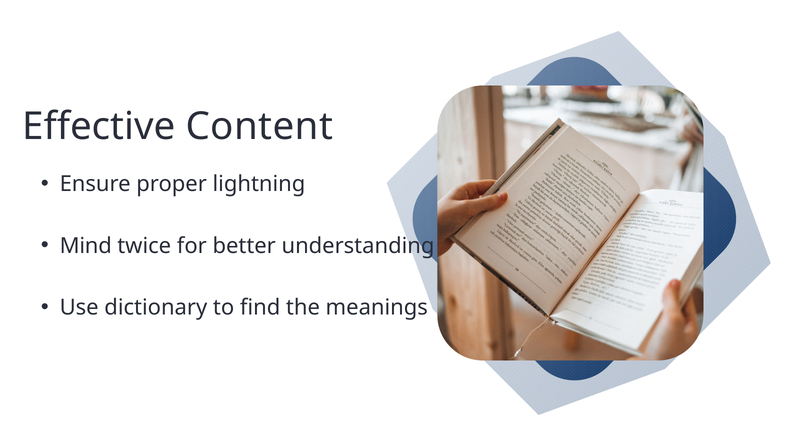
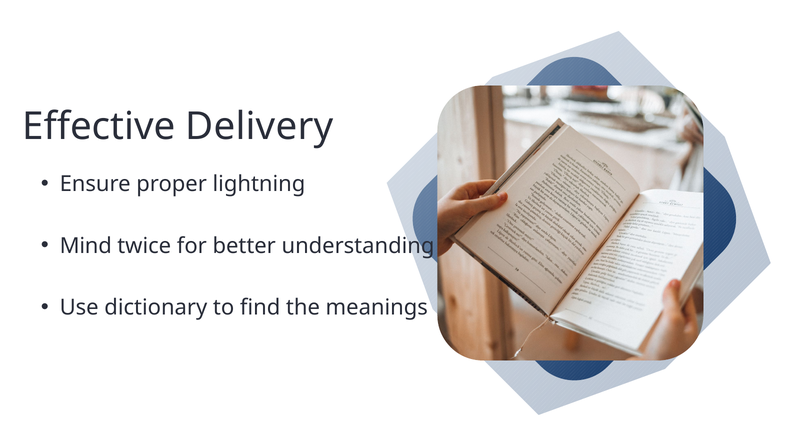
Content: Content -> Delivery
